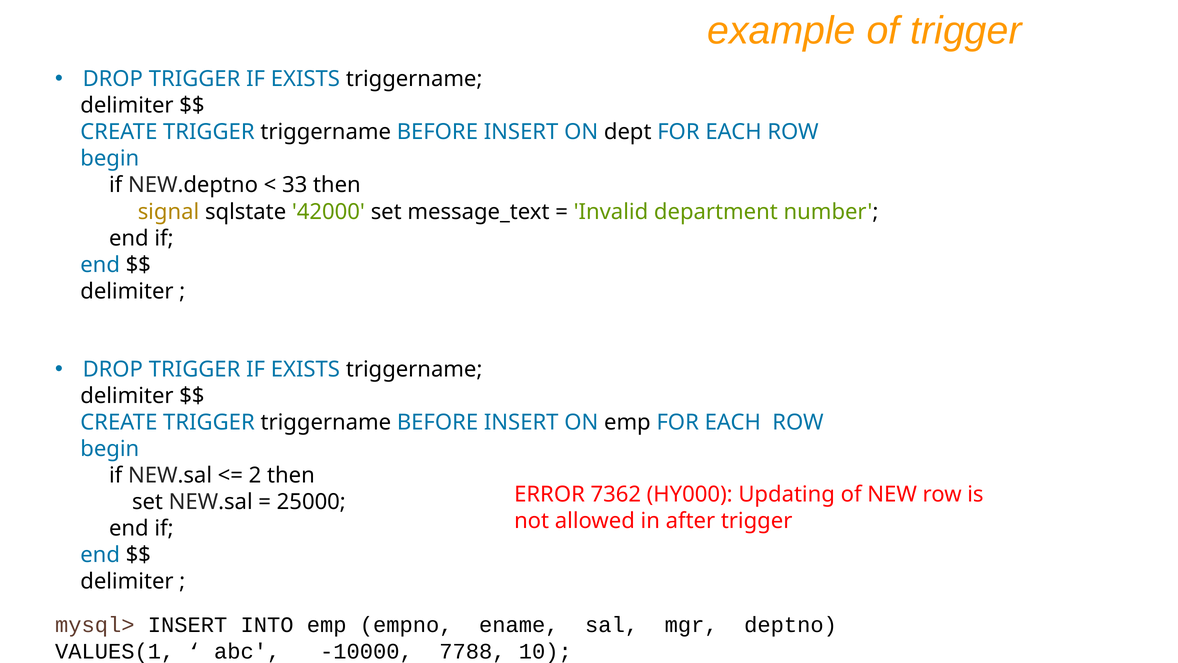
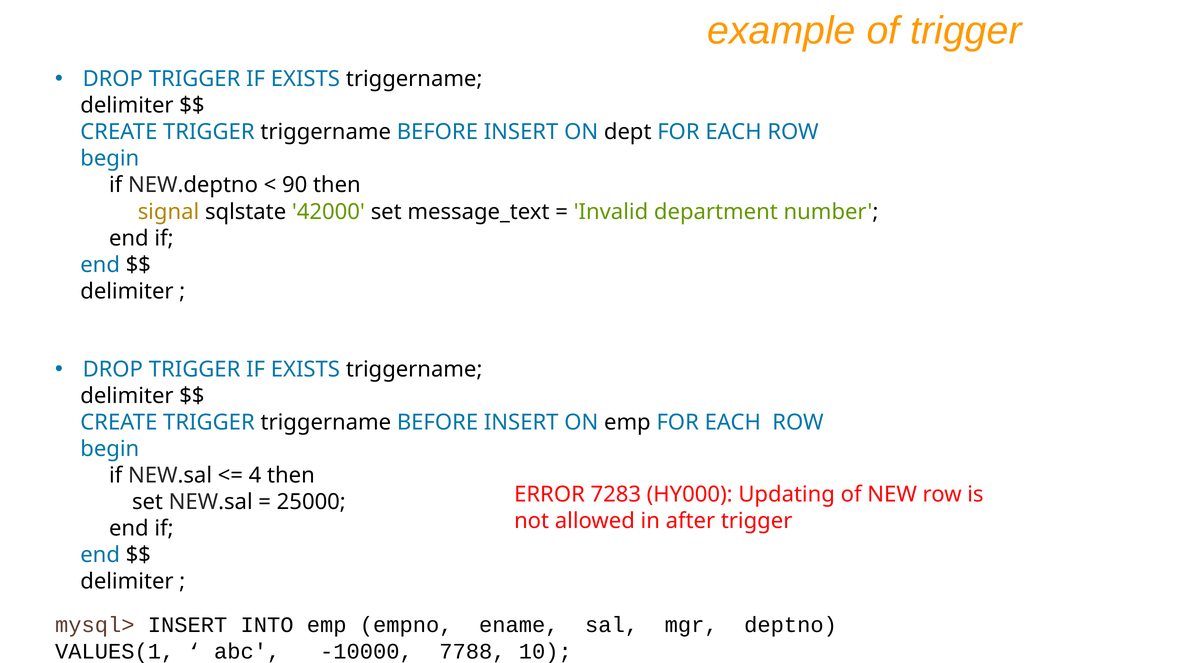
33: 33 -> 90
2: 2 -> 4
7362: 7362 -> 7283
